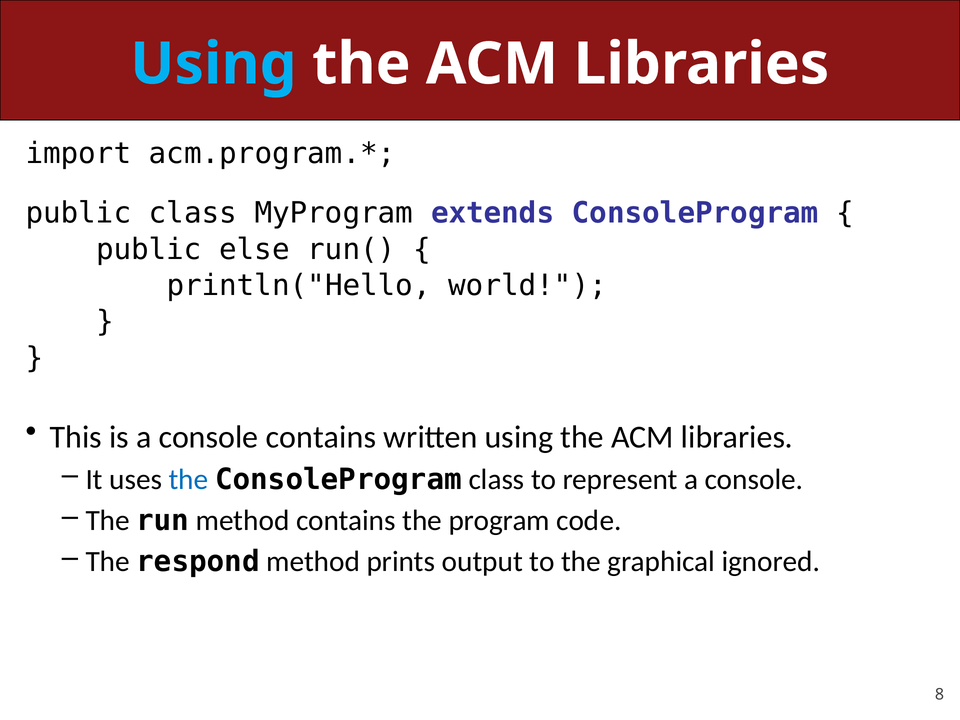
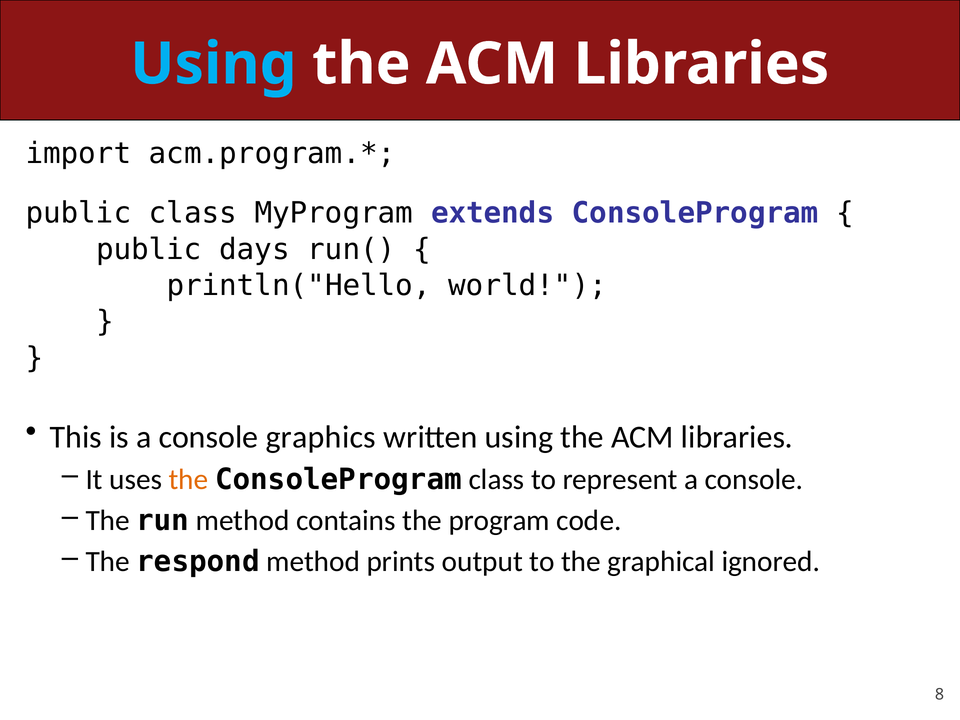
else: else -> days
console contains: contains -> graphics
the at (189, 480) colour: blue -> orange
